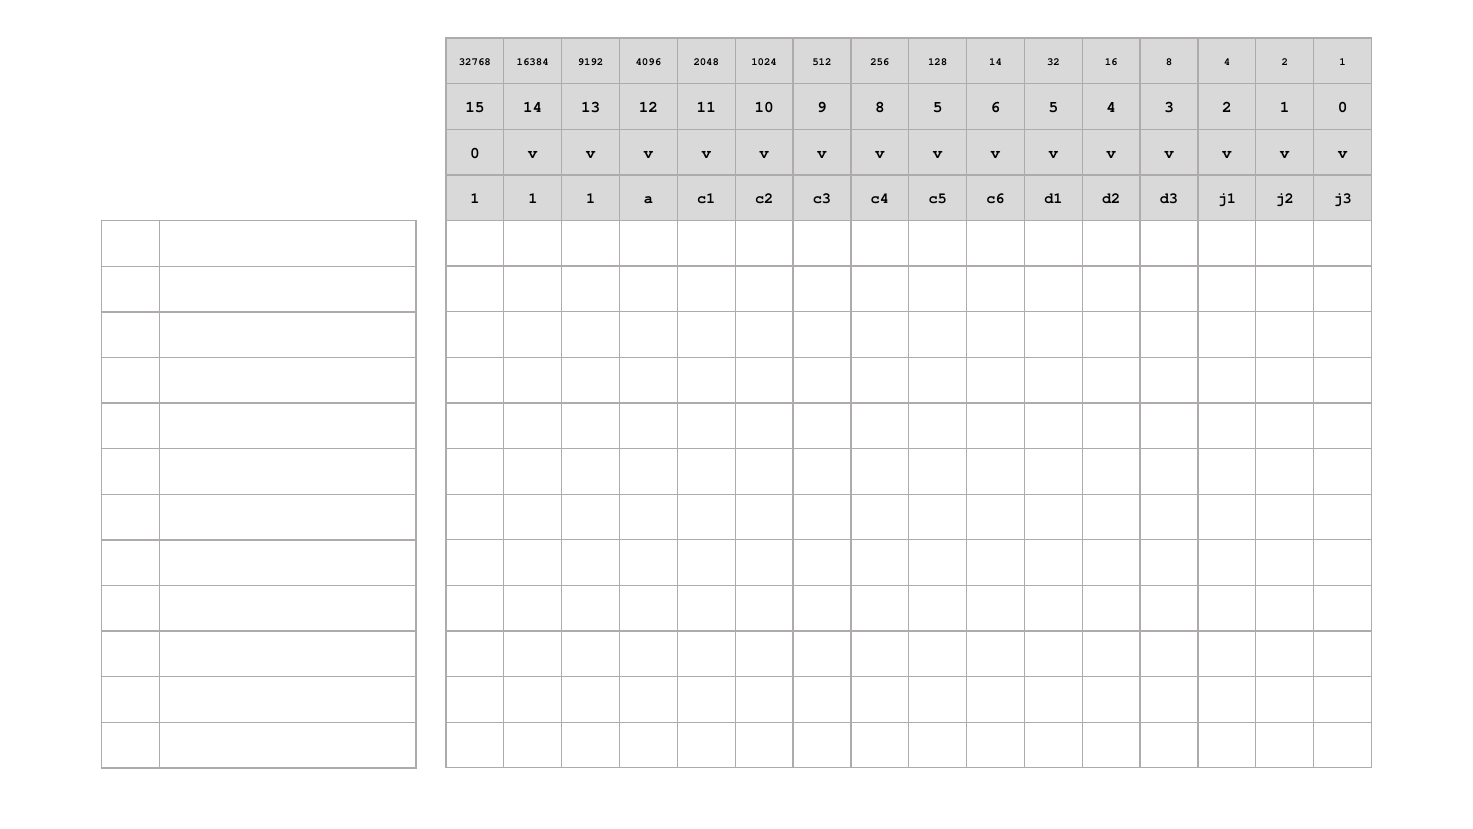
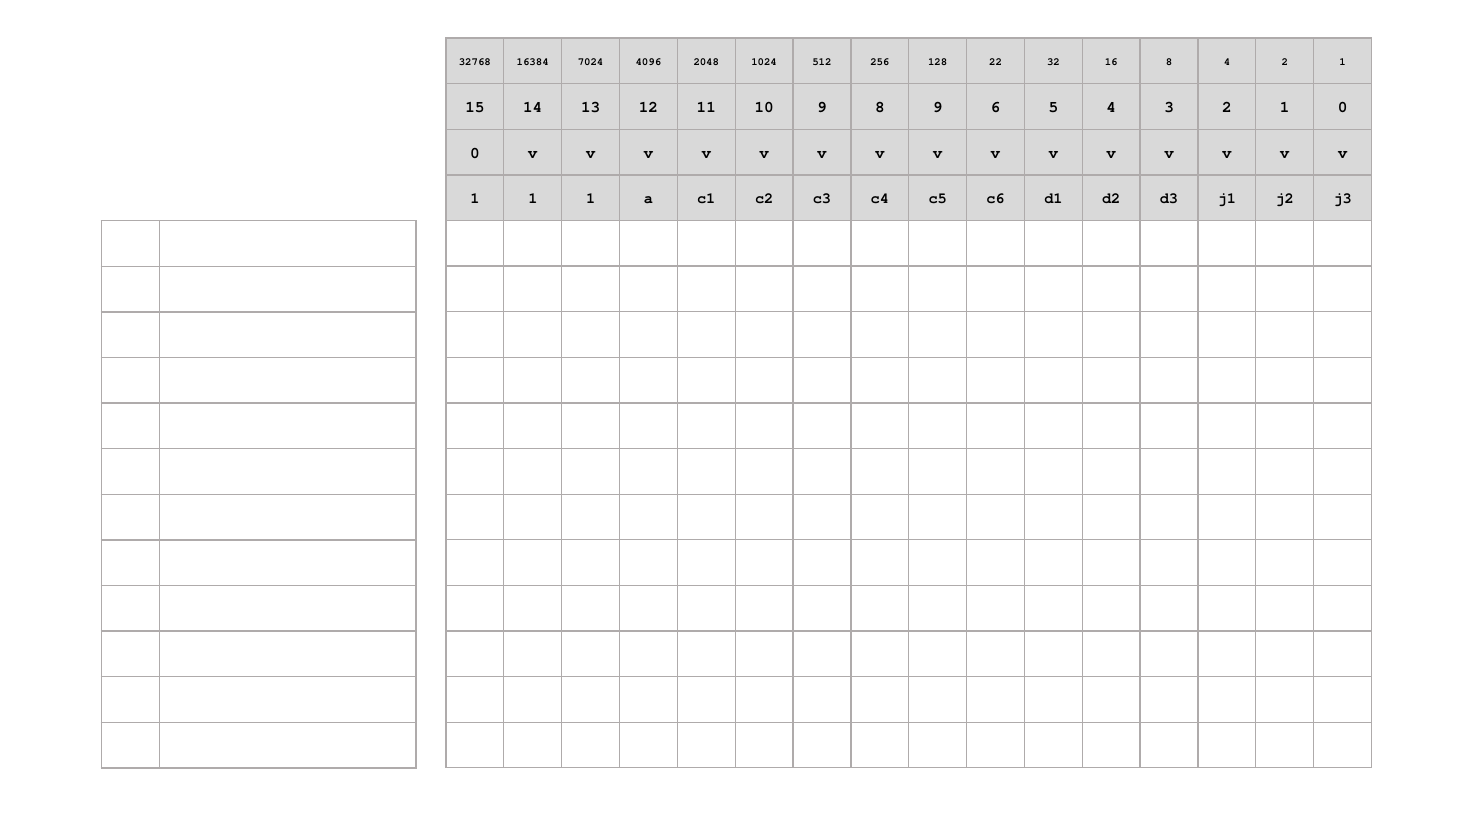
9192: 9192 -> 7024
128 14: 14 -> 22
8 5: 5 -> 9
